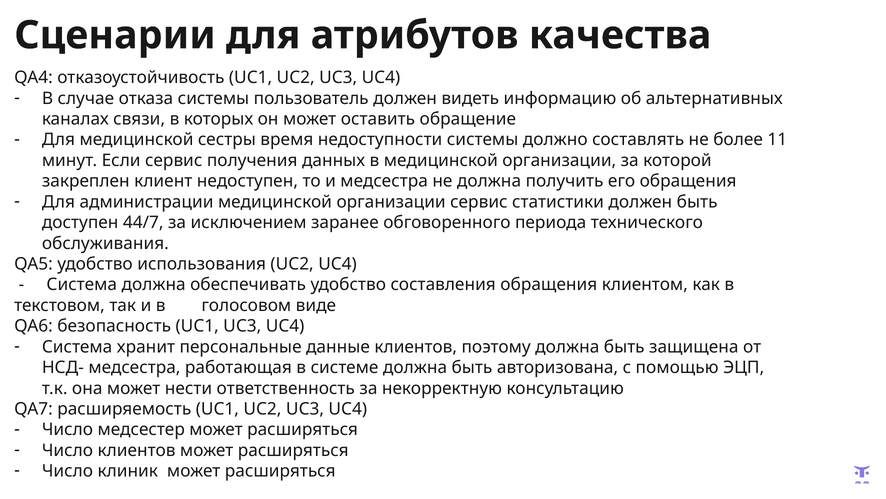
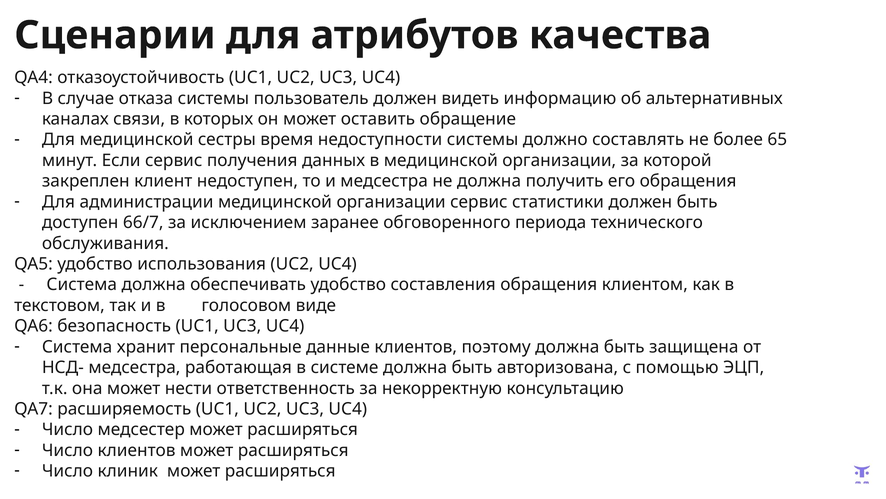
11: 11 -> 65
44/7: 44/7 -> 66/7
